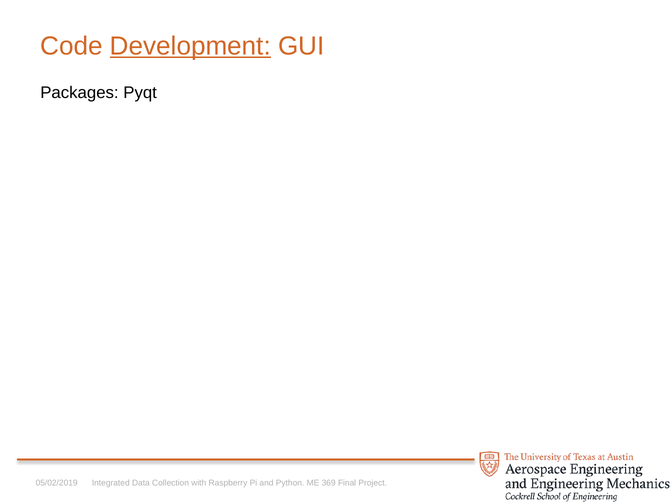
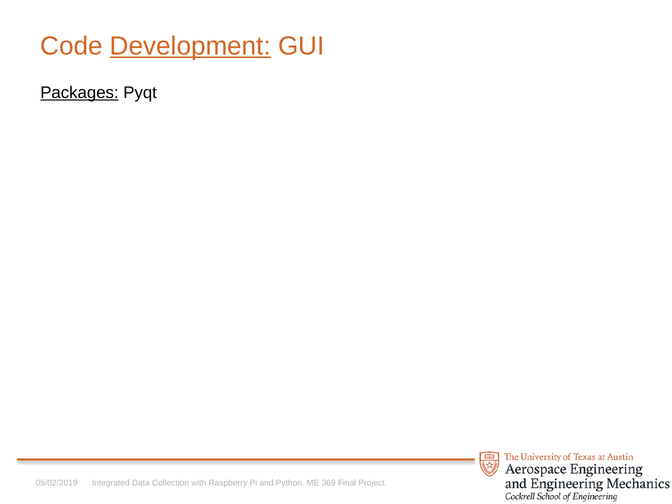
Packages underline: none -> present
